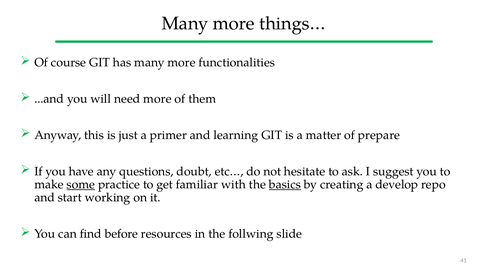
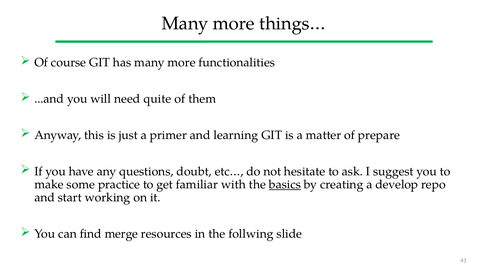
need more: more -> quite
some underline: present -> none
before: before -> merge
